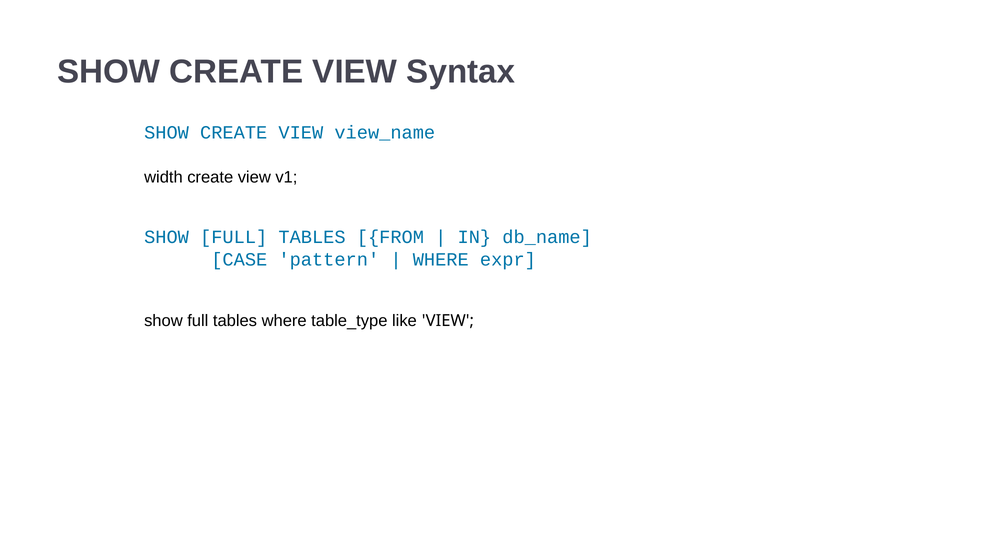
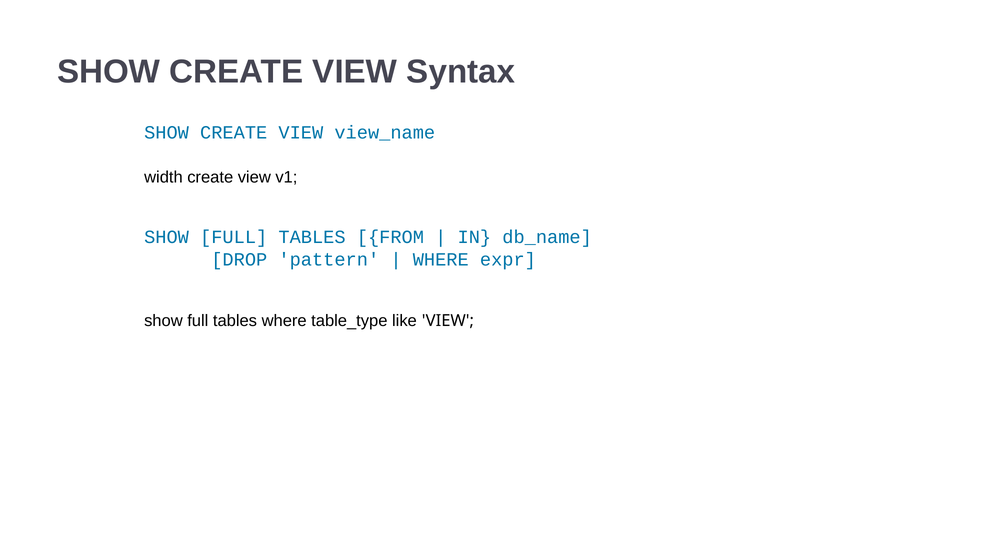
CASE: CASE -> DROP
